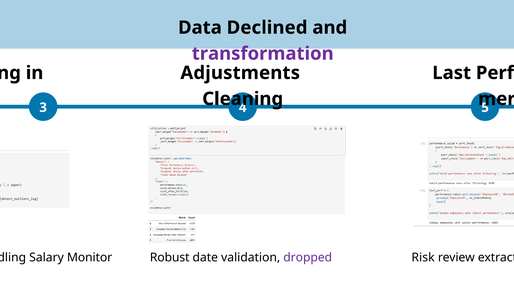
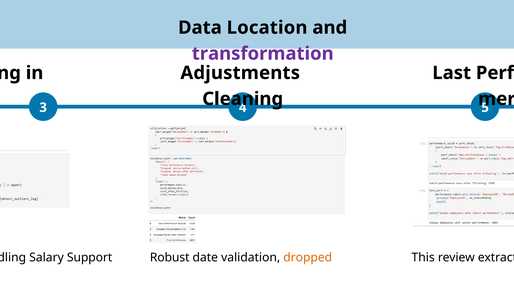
Declined: Declined -> Location
Monitor: Monitor -> Support
dropped colour: purple -> orange
Risk: Risk -> This
